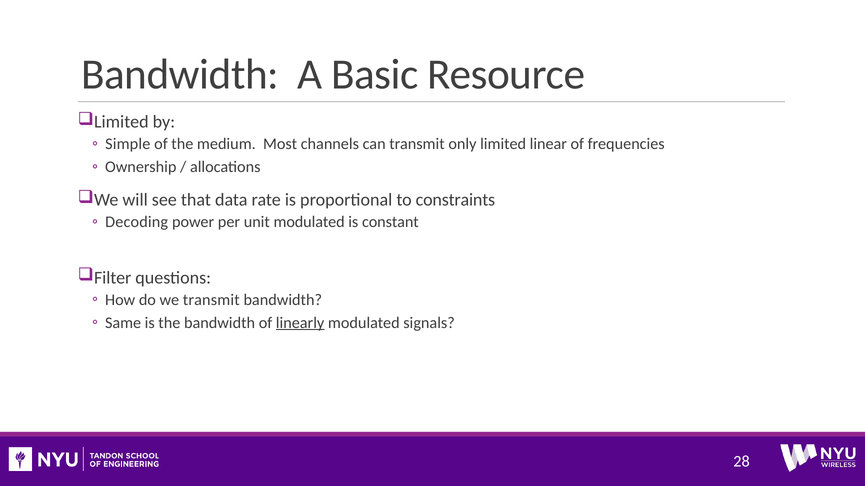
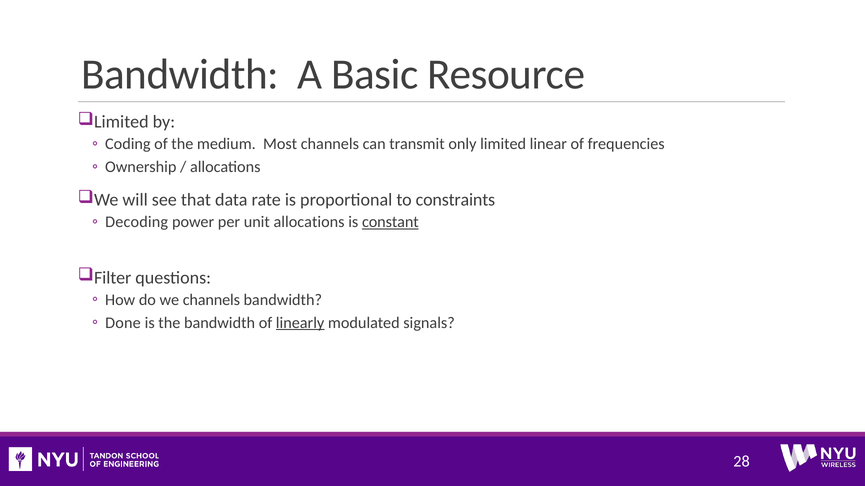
Simple: Simple -> Coding
unit modulated: modulated -> allocations
constant underline: none -> present
we transmit: transmit -> channels
Same: Same -> Done
